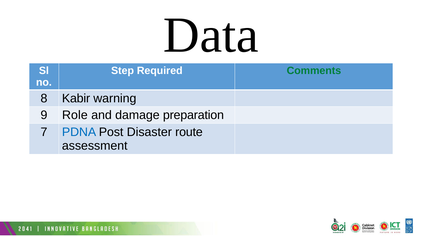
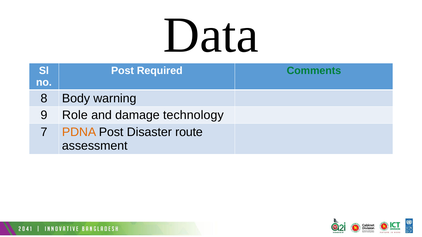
Step at (123, 71): Step -> Post
Kabir: Kabir -> Body
preparation: preparation -> technology
PDNA colour: blue -> orange
